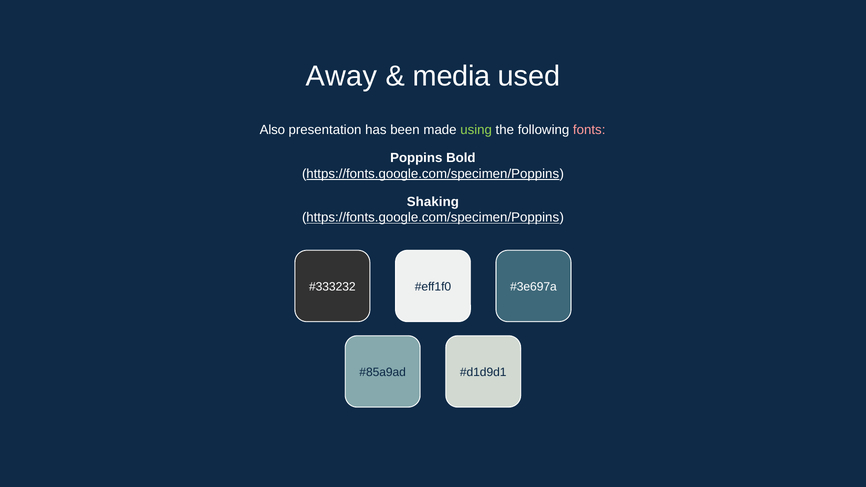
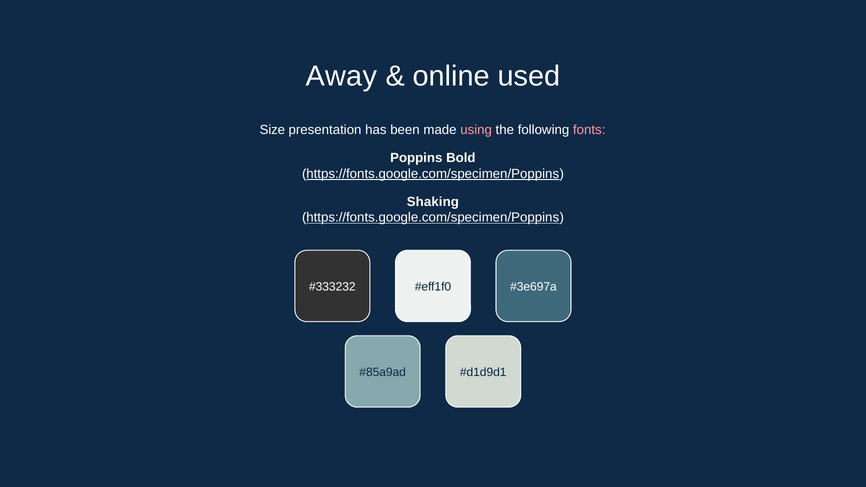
media: media -> online
Also: Also -> Size
using colour: light green -> pink
